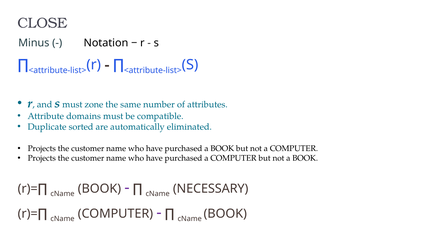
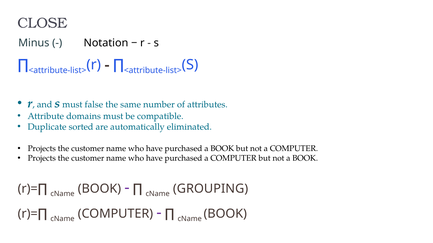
zone: zone -> false
NECESSARY: NECESSARY -> GROUPING
